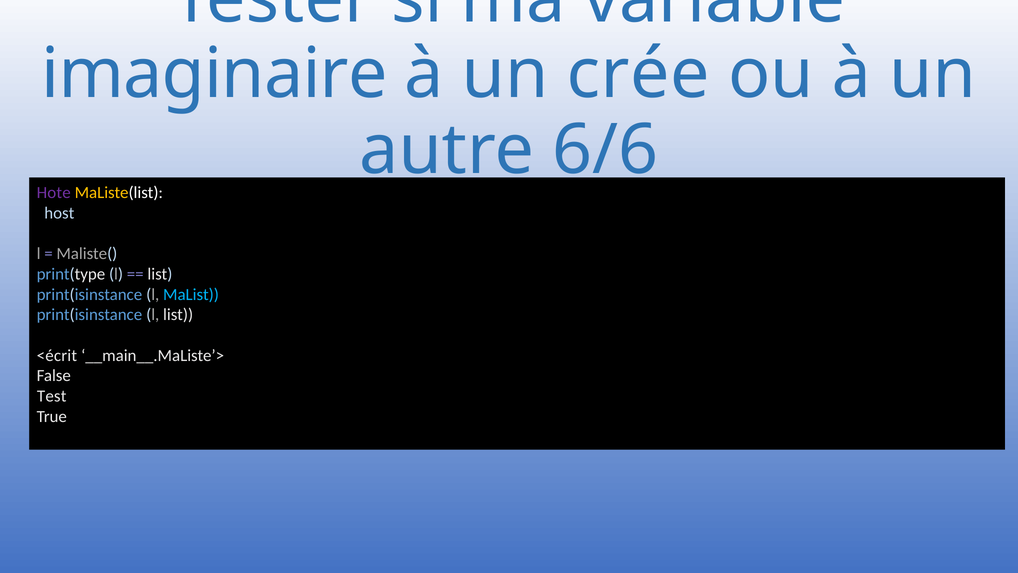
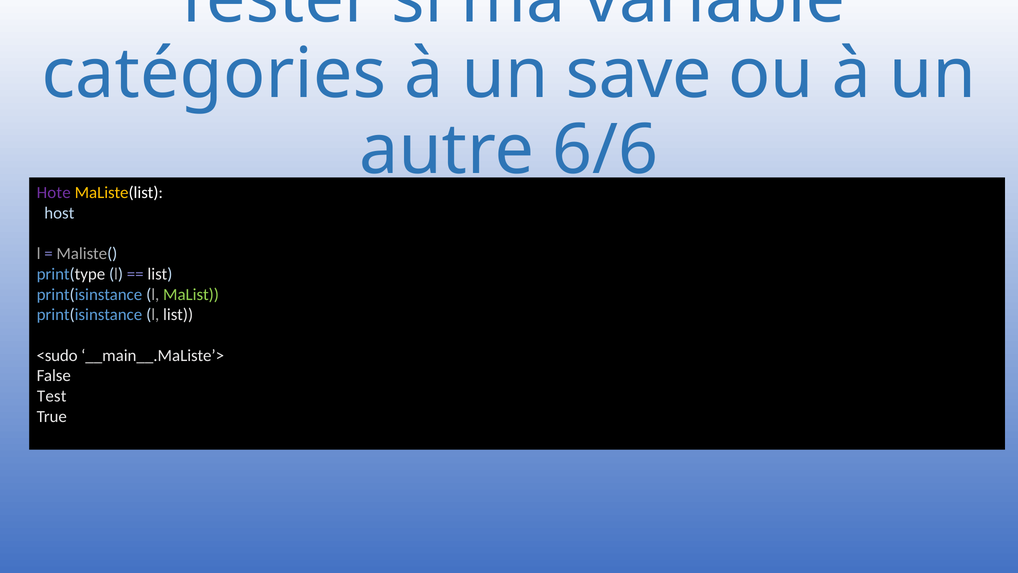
imaginaire: imaginaire -> catégories
crée: crée -> save
MaList colour: light blue -> light green
<écrit: <écrit -> <sudo
